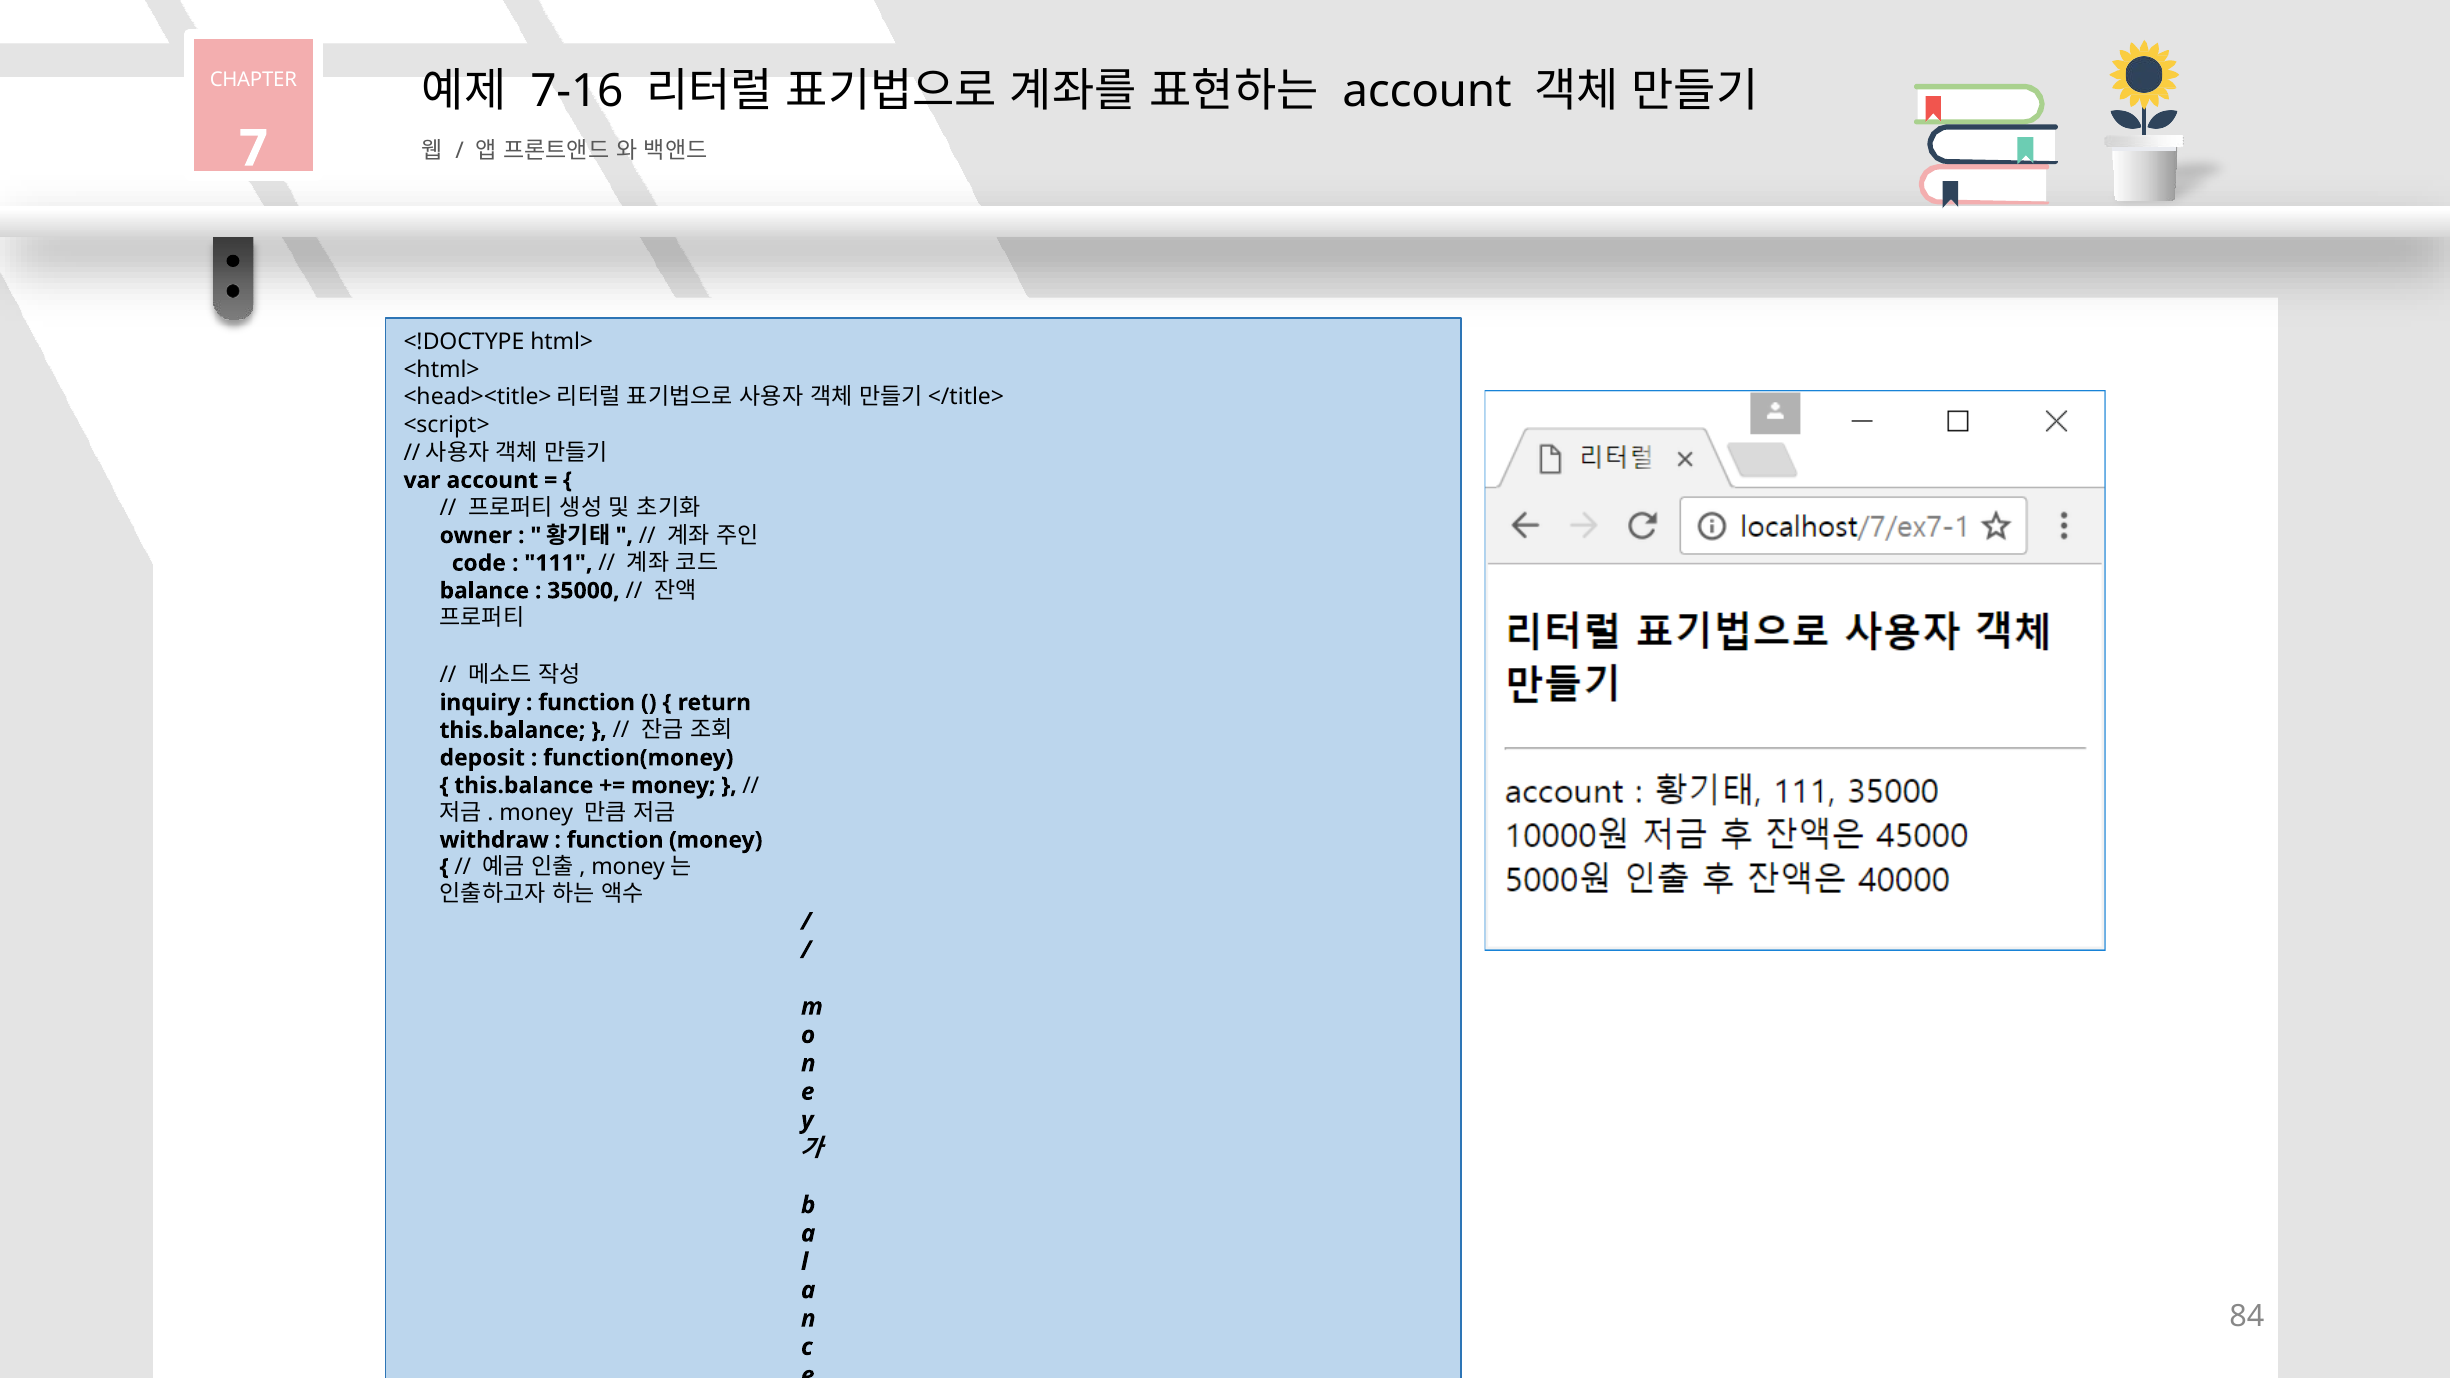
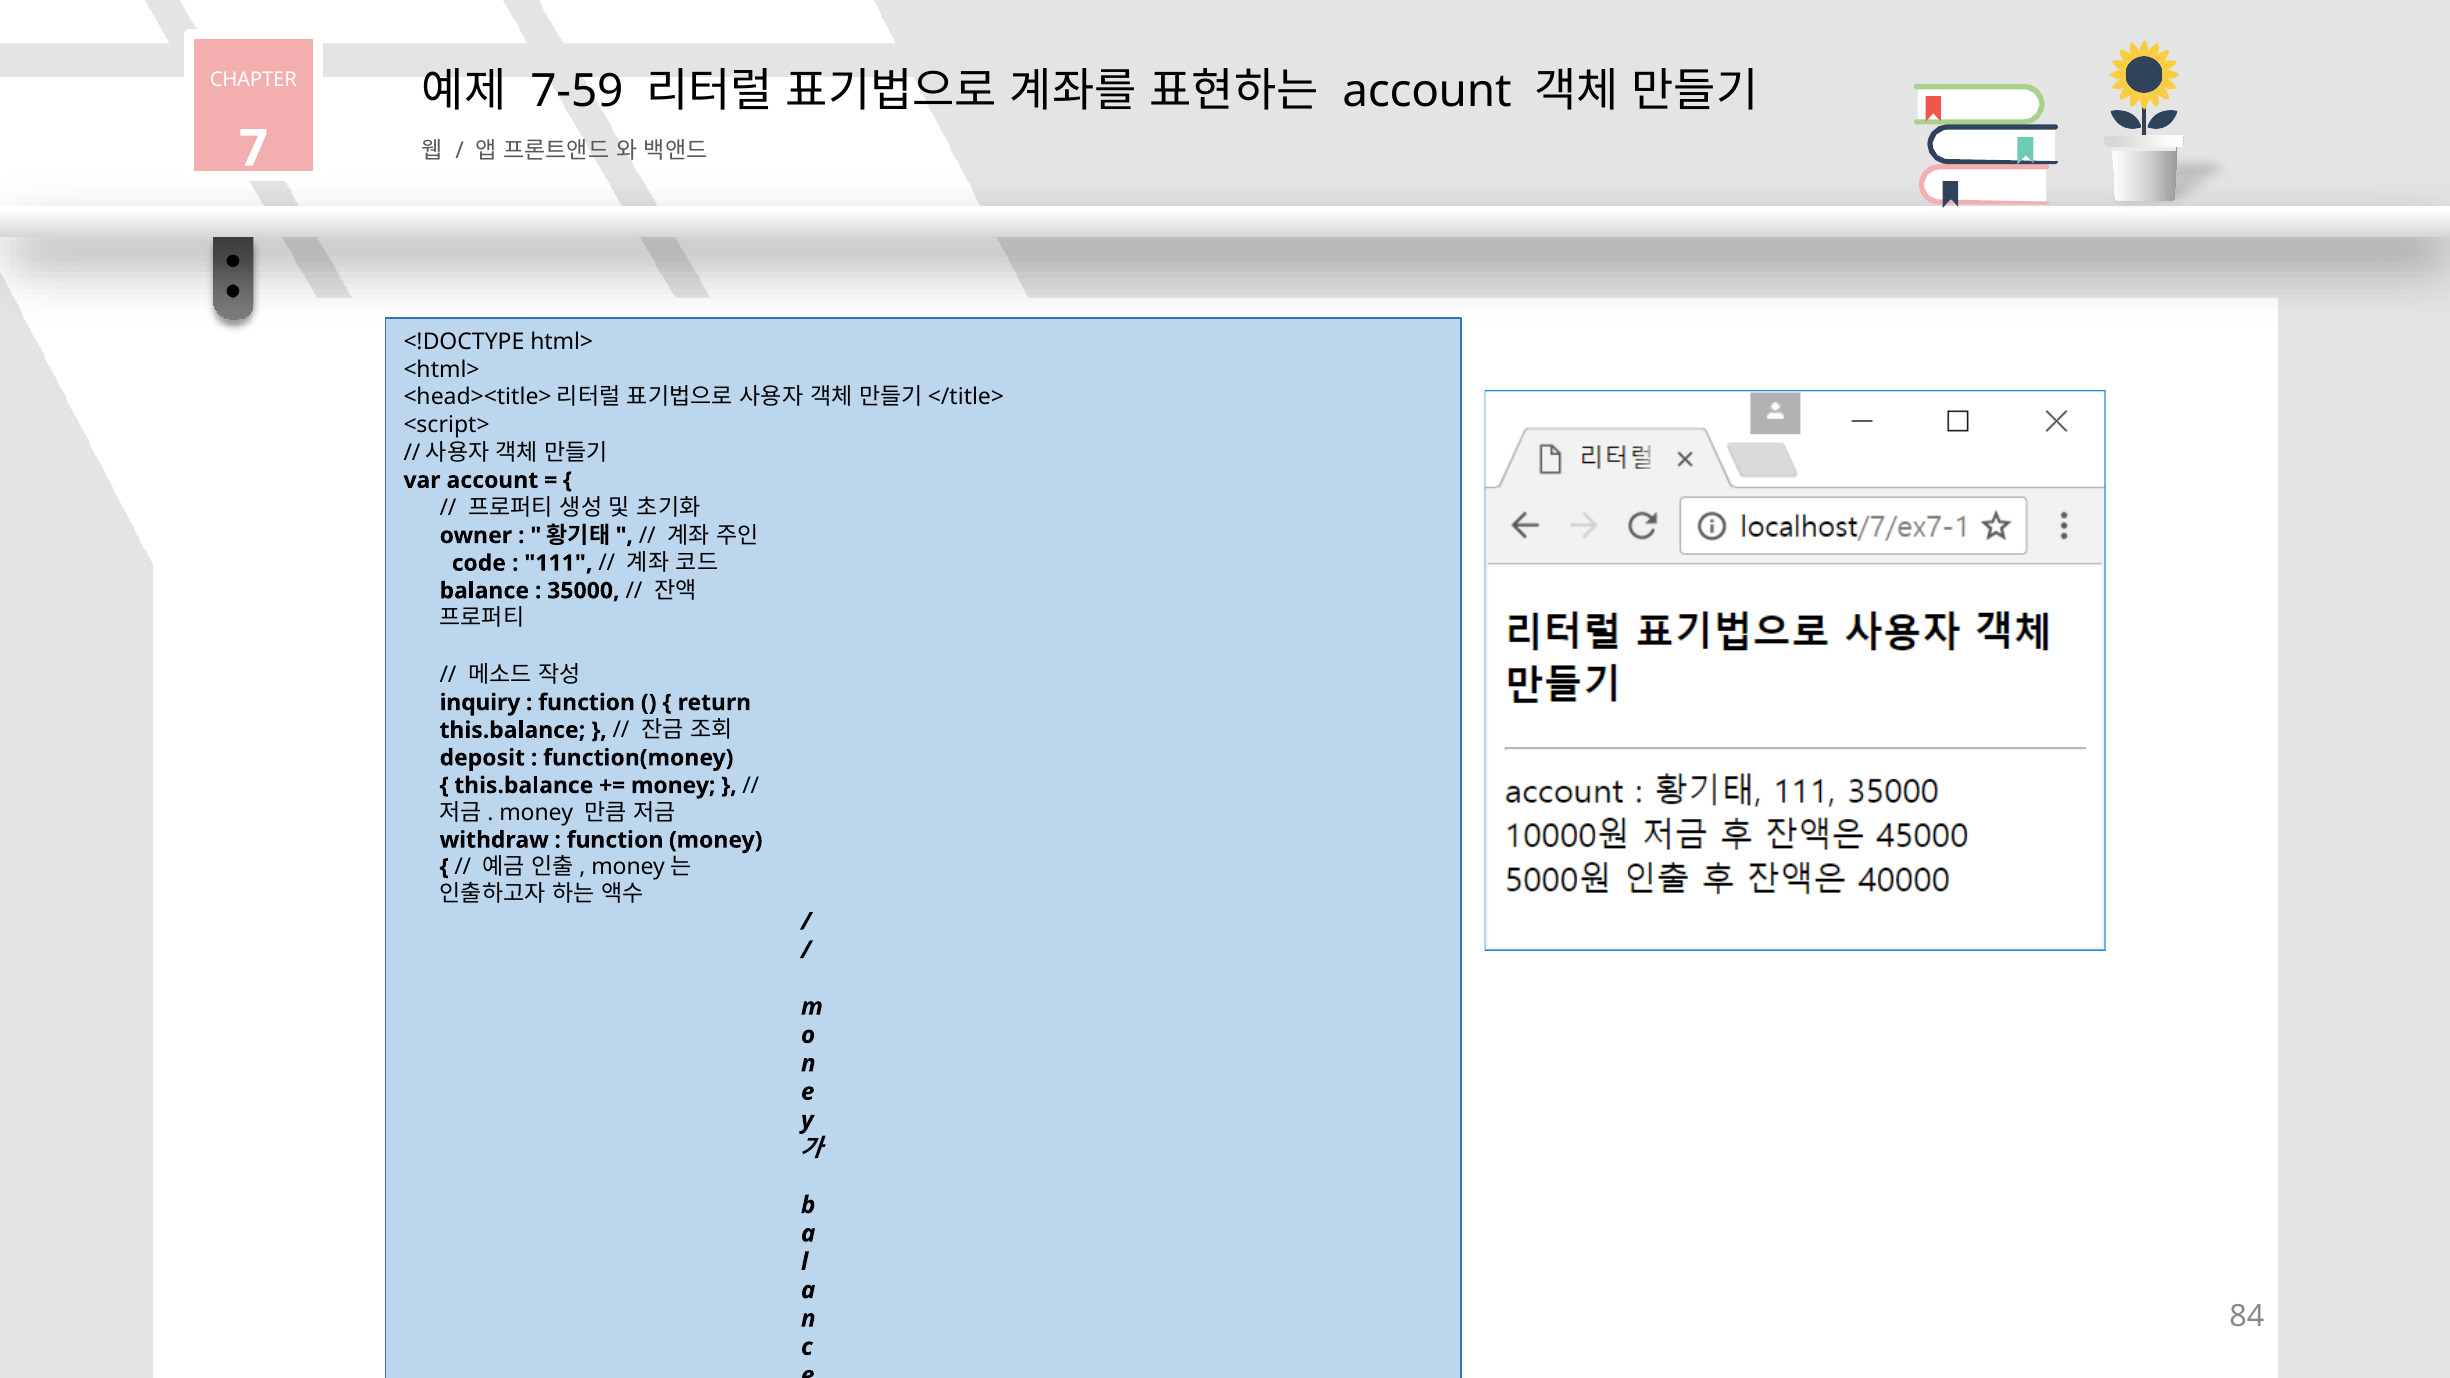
7-16: 7-16 -> 7-59
